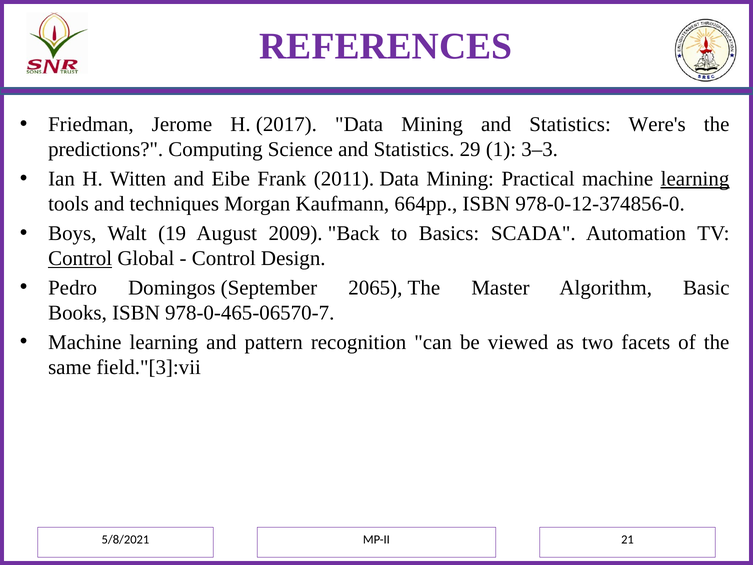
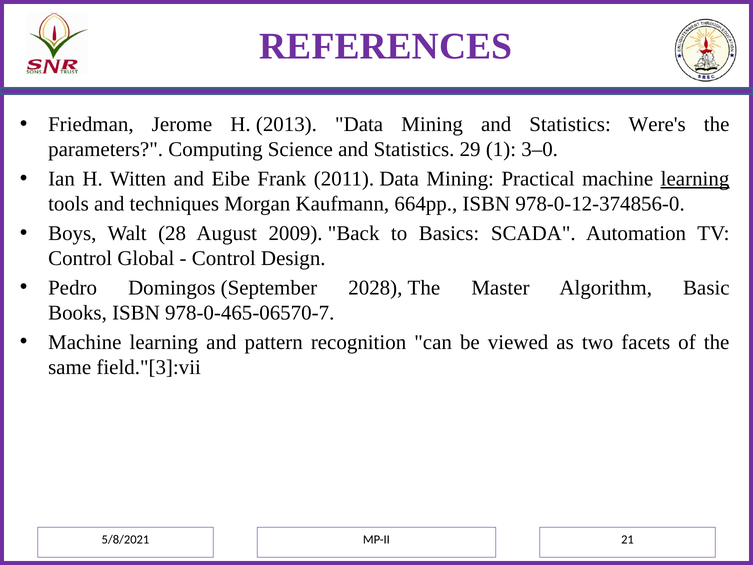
2017: 2017 -> 2013
predictions: predictions -> parameters
3–3: 3–3 -> 3–0
19: 19 -> 28
Control at (80, 258) underline: present -> none
2065: 2065 -> 2028
